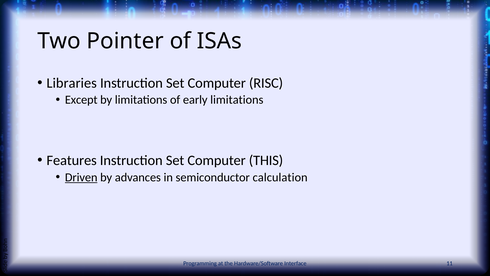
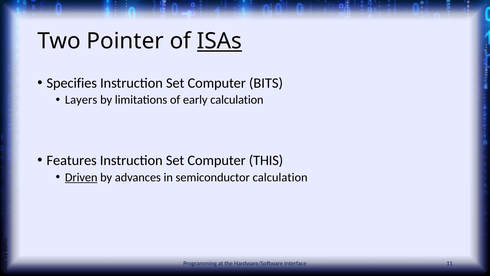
ISAs underline: none -> present
Libraries: Libraries -> Specifies
RISC: RISC -> BITS
Except: Except -> Layers
early limitations: limitations -> calculation
